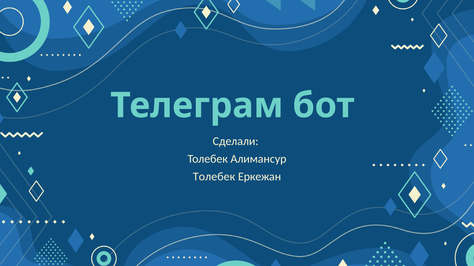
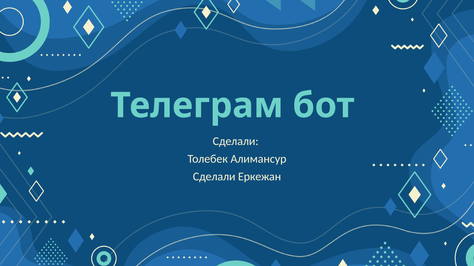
Толебек at (214, 177): Толебек -> Сделали
